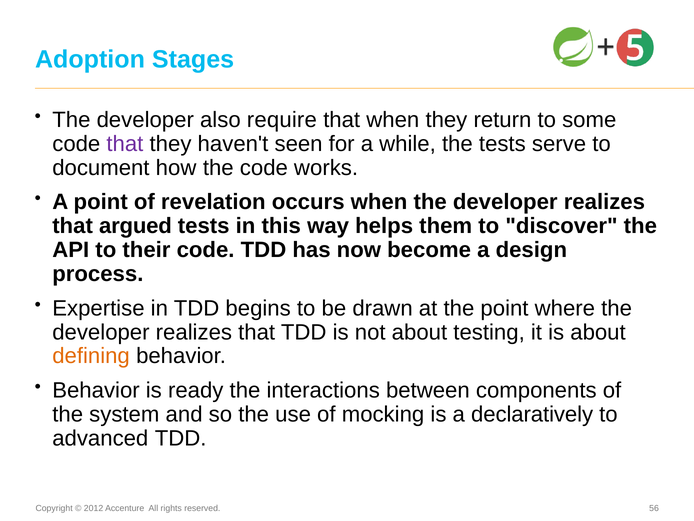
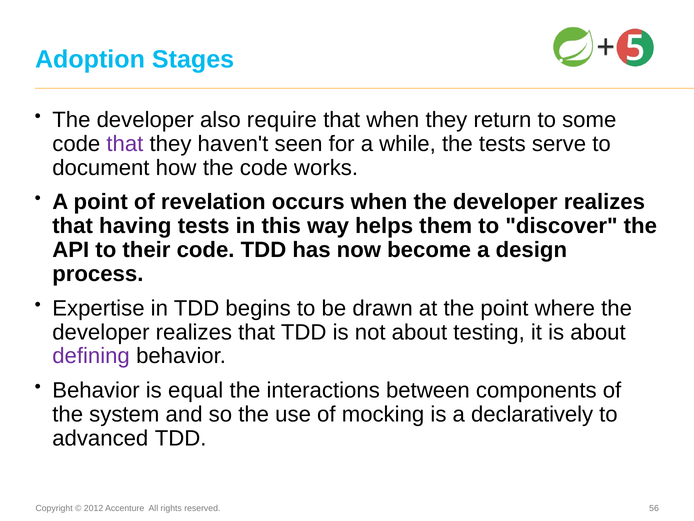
argued: argued -> having
defining colour: orange -> purple
ready: ready -> equal
